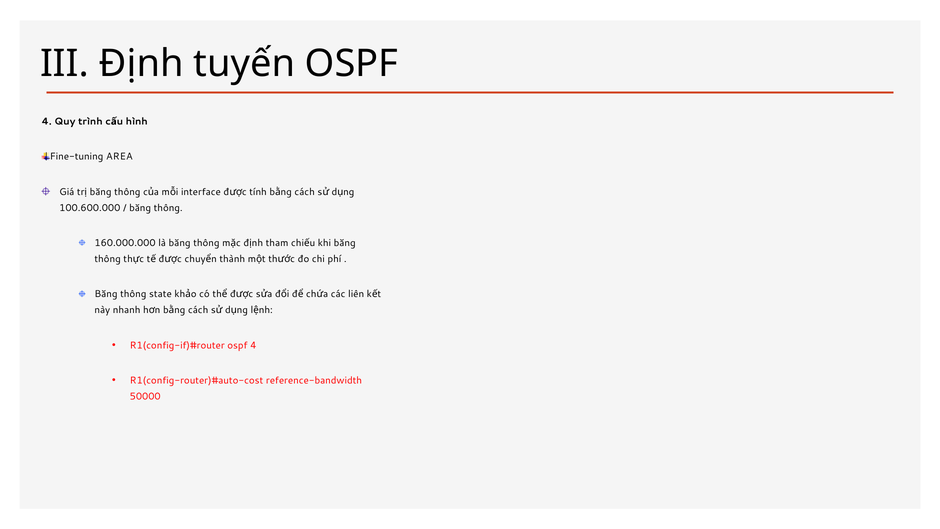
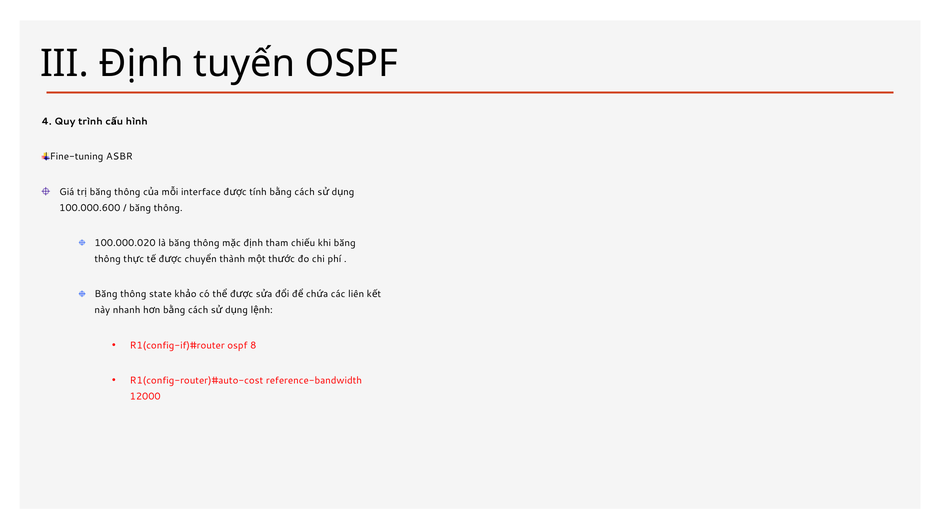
AREA: AREA -> ASBR
100.600.000: 100.600.000 -> 100.000.600
160.000.000: 160.000.000 -> 100.000.020
4 at (253, 345): 4 -> 8
50000: 50000 -> 12000
